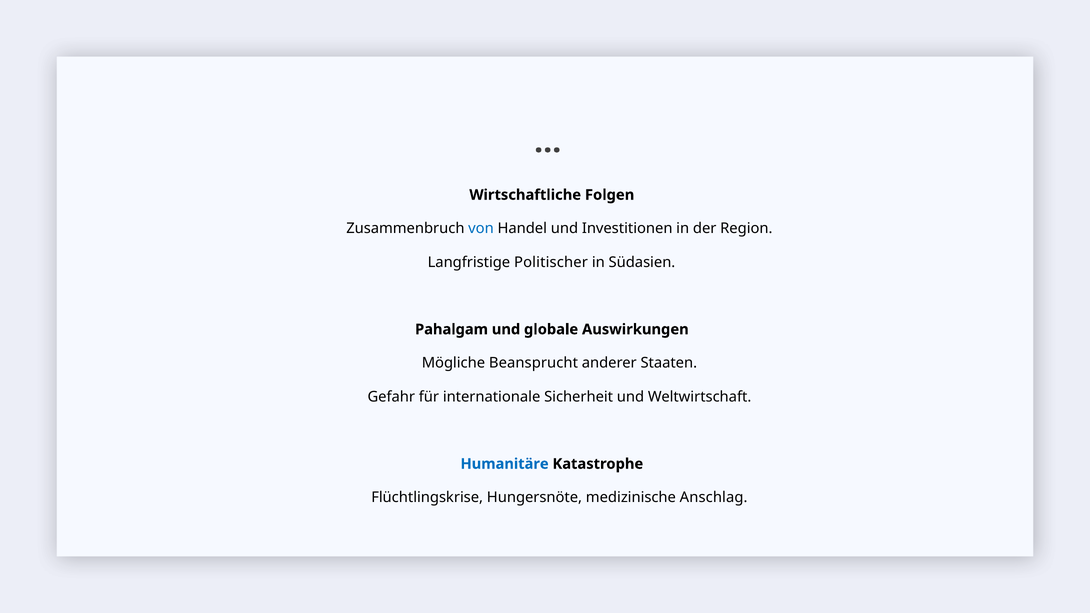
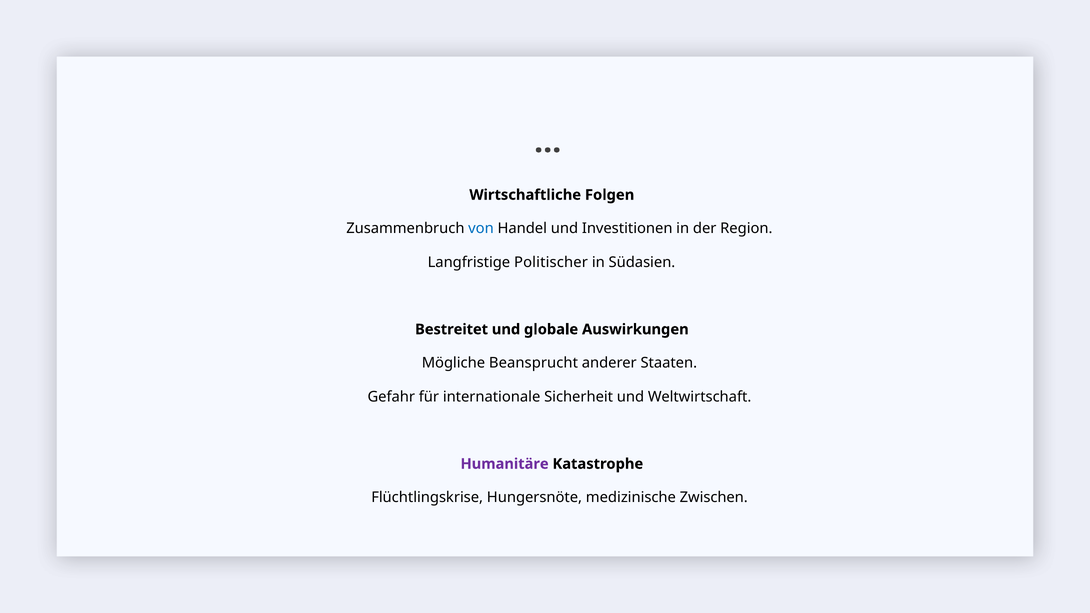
Pahalgam: Pahalgam -> Bestreitet
Humanitäre colour: blue -> purple
Anschlag: Anschlag -> Zwischen
